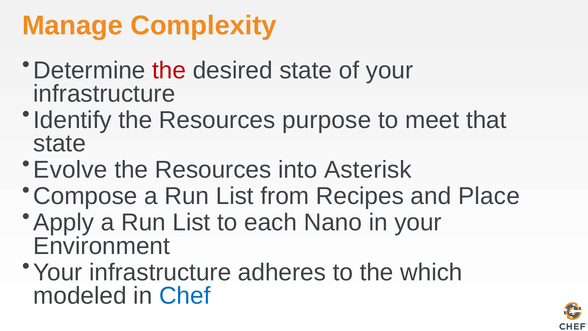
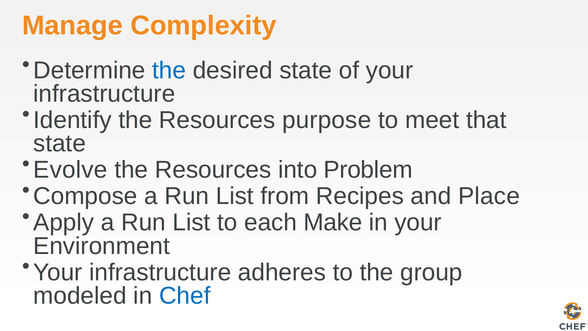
the at (169, 70) colour: red -> blue
Asterisk: Asterisk -> Problem
Nano: Nano -> Make
which: which -> group
